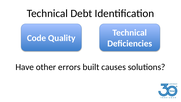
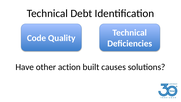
errors: errors -> action
